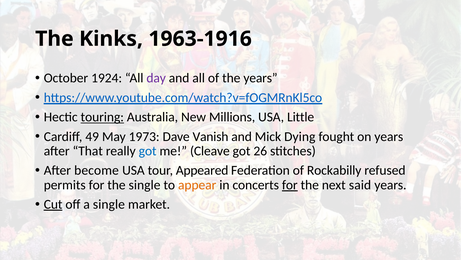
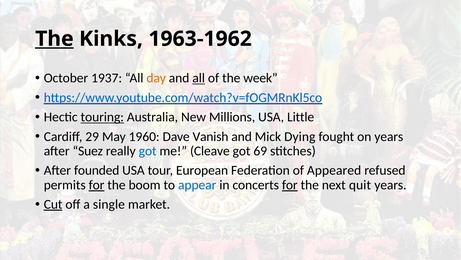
The at (54, 39) underline: none -> present
1963-1916: 1963-1916 -> 1963-1962
1924: 1924 -> 1937
day colour: purple -> orange
all at (199, 78) underline: none -> present
the years: years -> week
49: 49 -> 29
1973: 1973 -> 1960
That: That -> Suez
26: 26 -> 69
become: become -> founded
Appeared: Appeared -> European
Rockabilly: Rockabilly -> Appeared
for at (97, 185) underline: none -> present
the single: single -> boom
appear colour: orange -> blue
said: said -> quit
